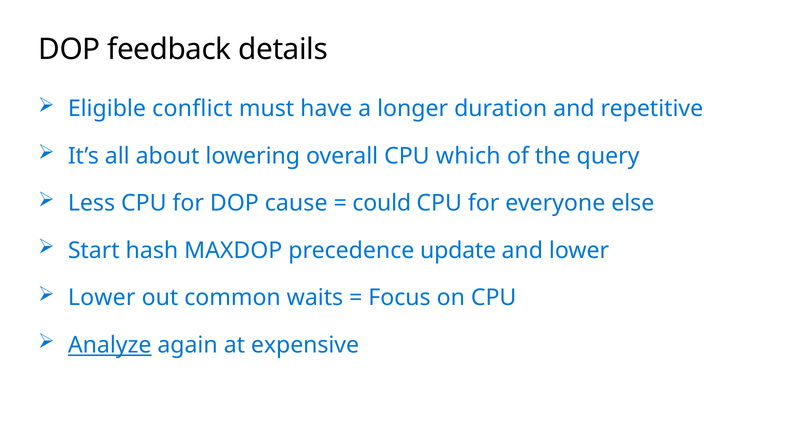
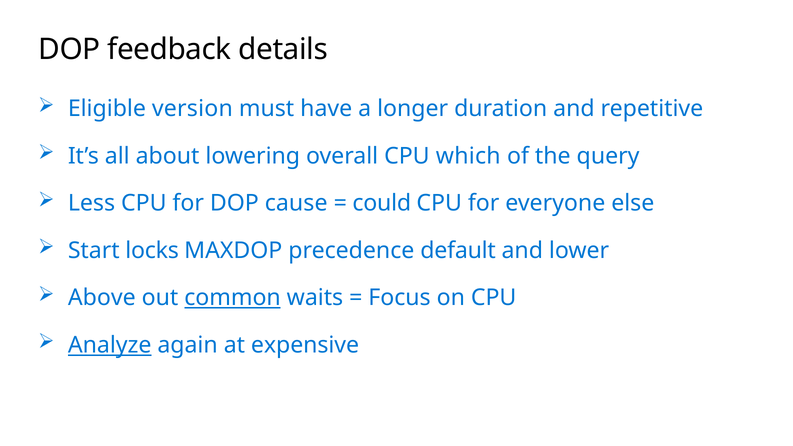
conflict: conflict -> version
hash: hash -> locks
update: update -> default
Lower at (102, 298): Lower -> Above
common underline: none -> present
